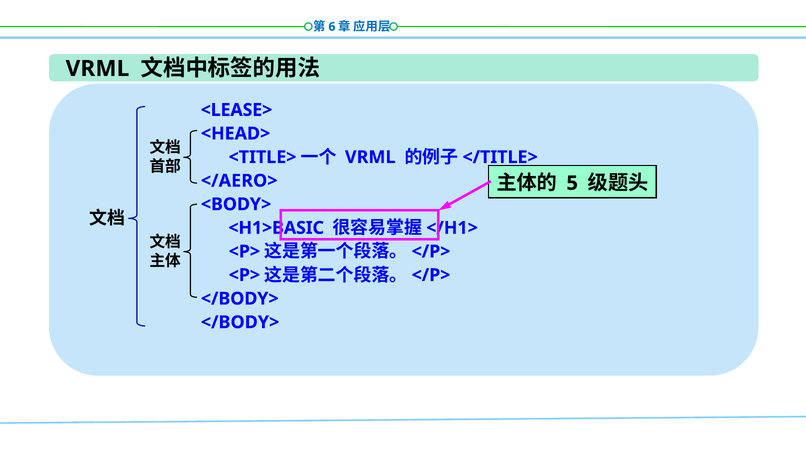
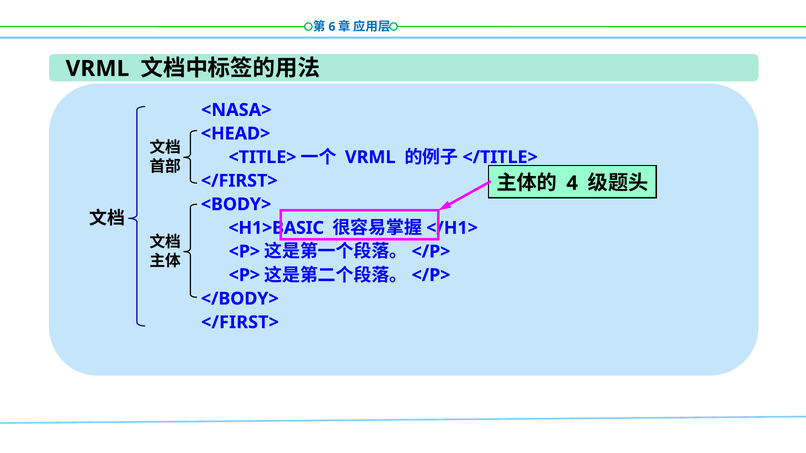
<LEASE>: <LEASE> -> <NASA>
5: 5 -> 4
</AERO> at (239, 181): </AERO> -> </FIRST>
</BODY> at (240, 323): </BODY> -> </FIRST>
